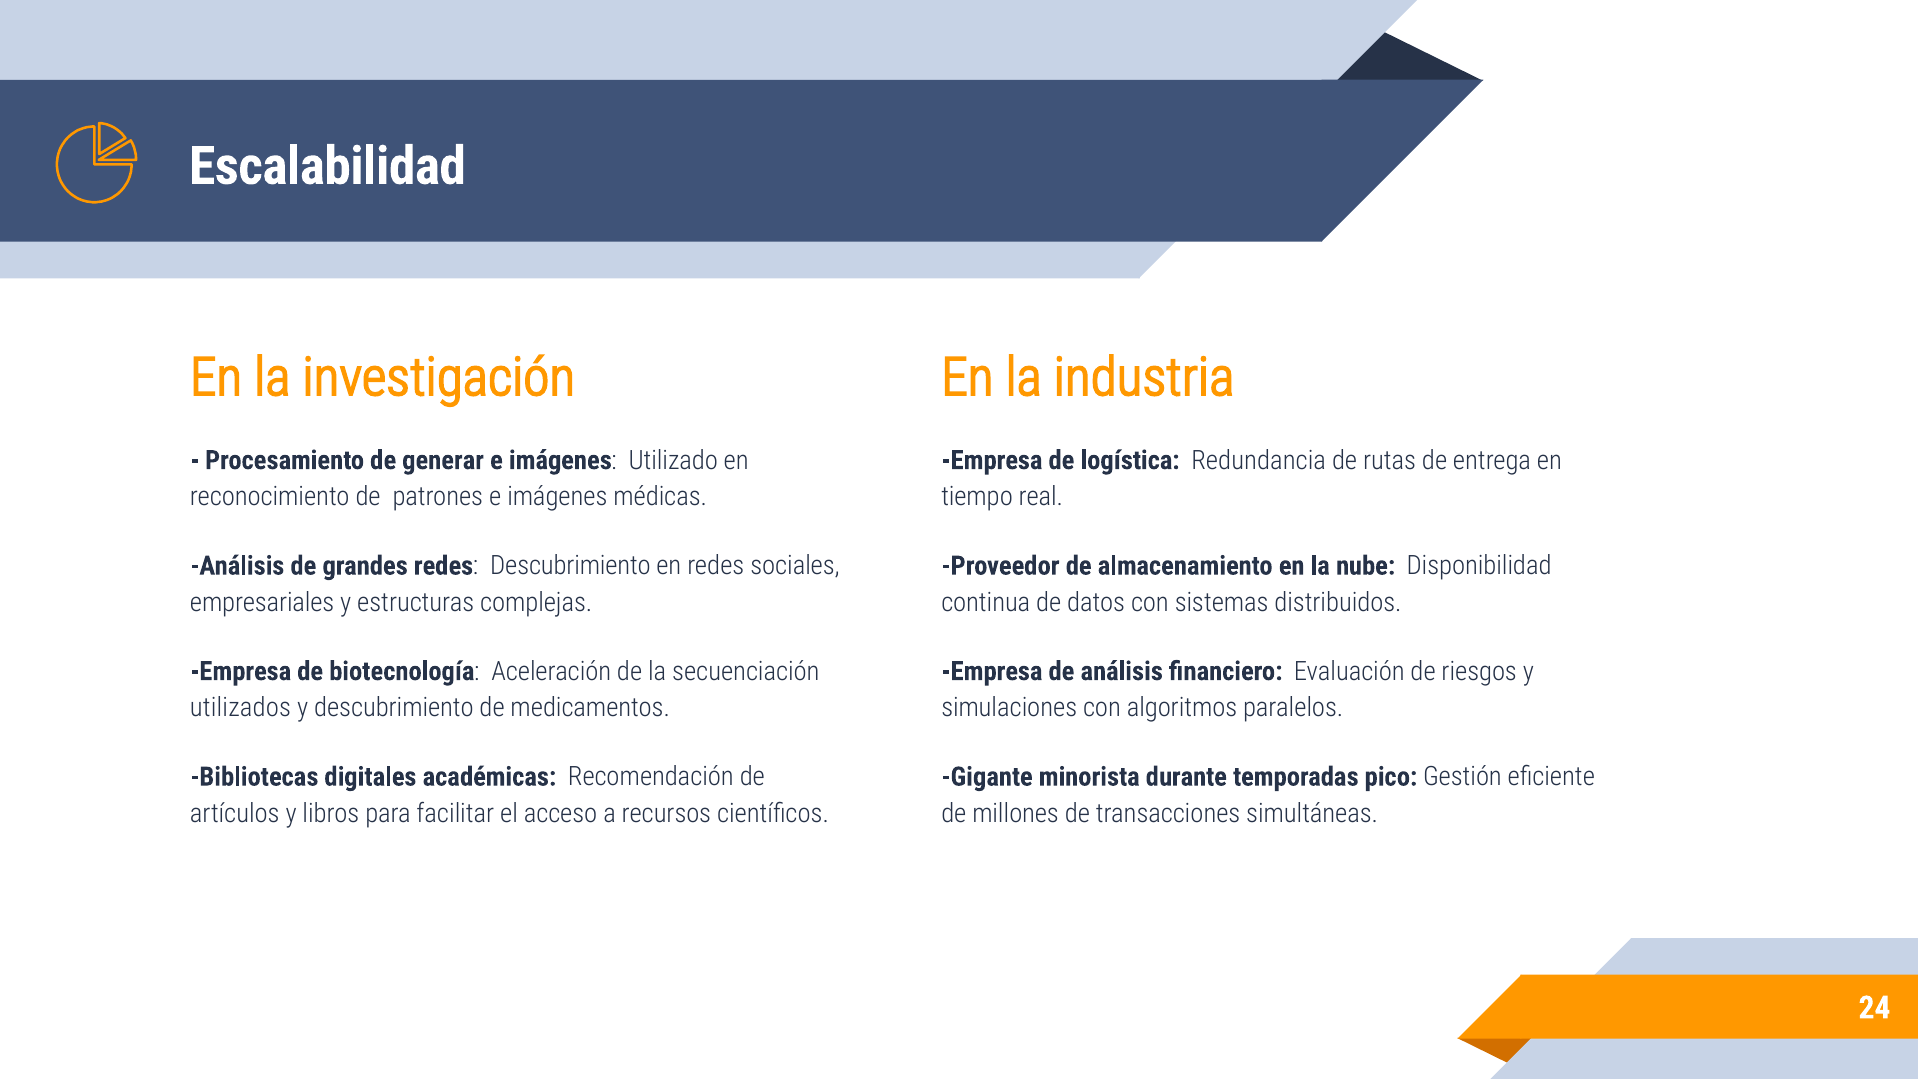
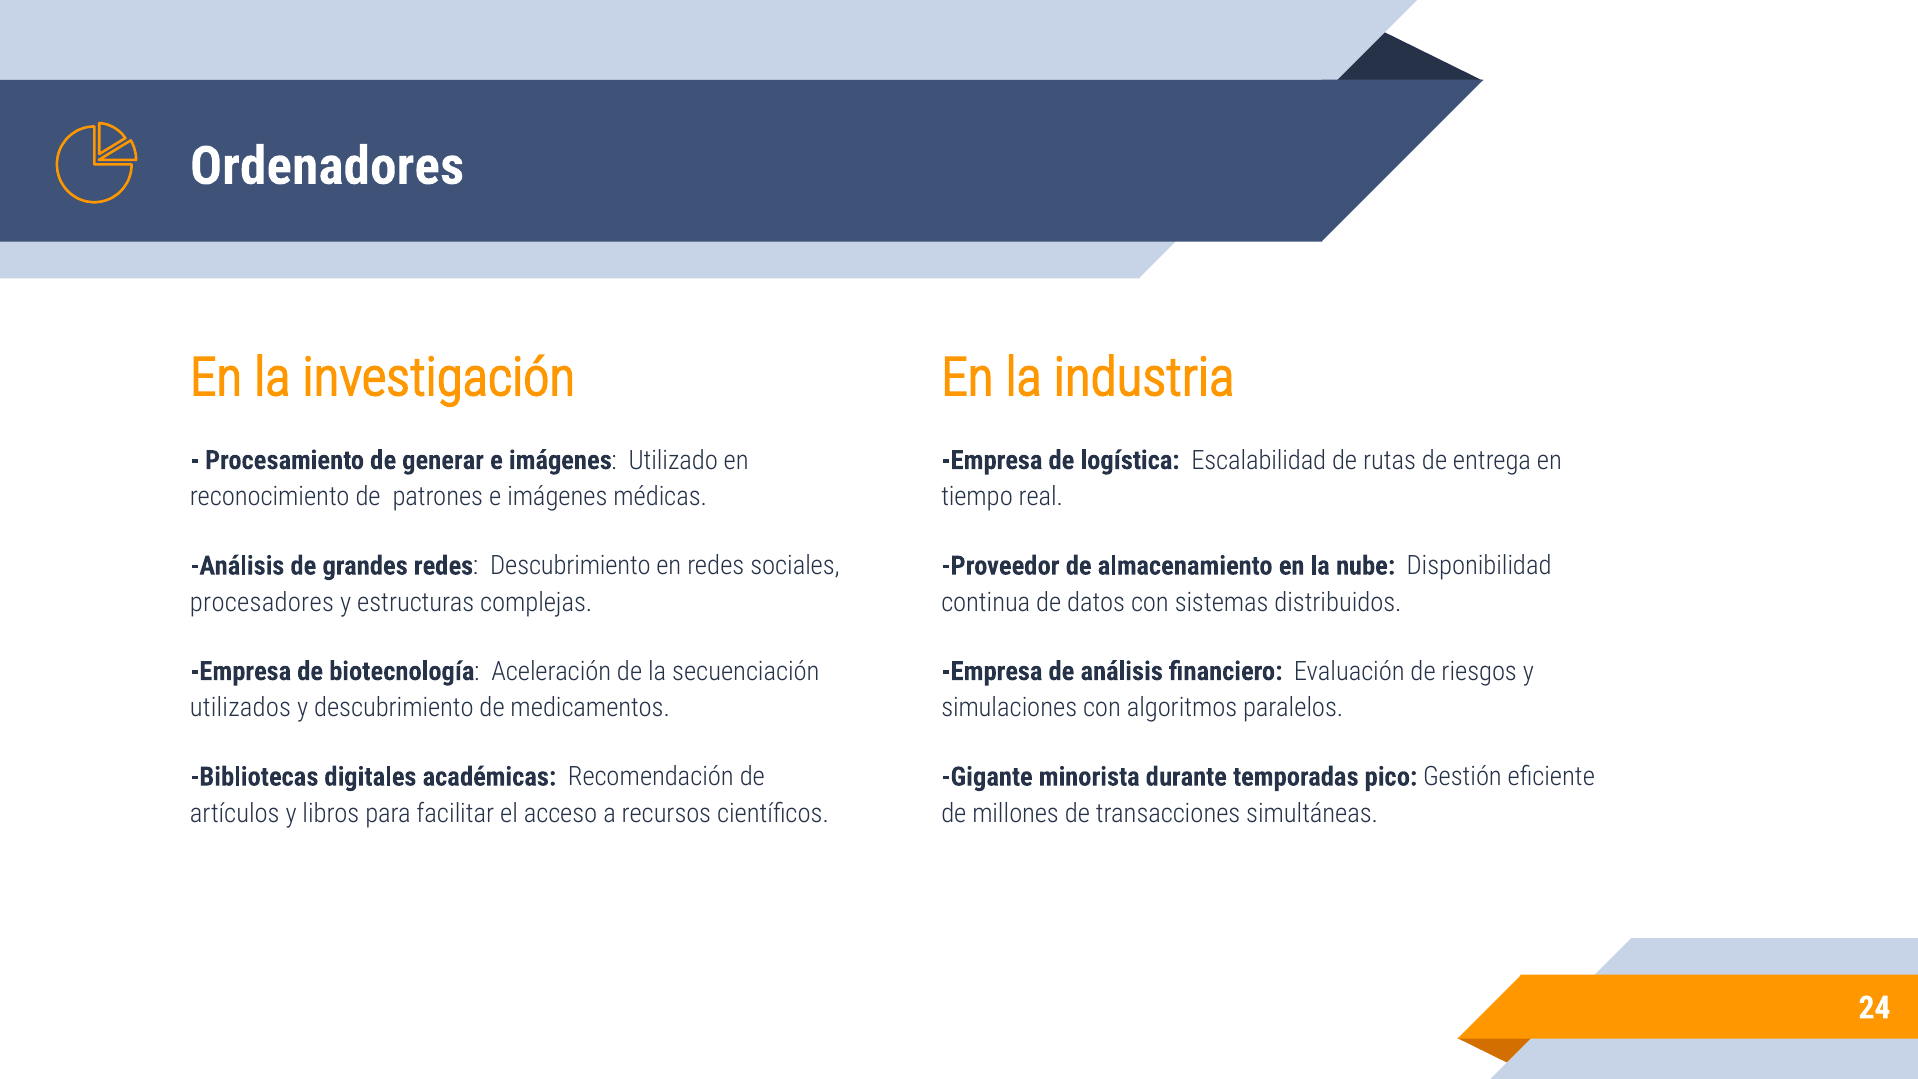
Escalabilidad: Escalabilidad -> Ordenadores
Redundancia: Redundancia -> Escalabilidad
empresariales: empresariales -> procesadores
